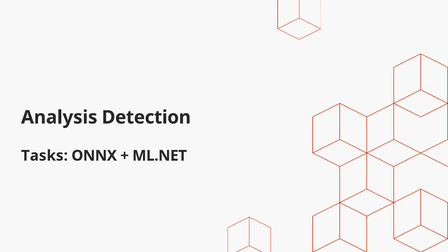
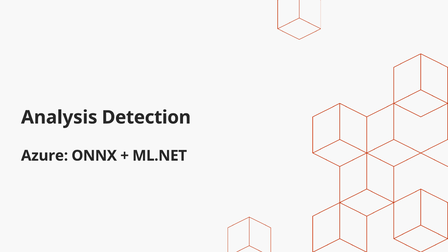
Tasks: Tasks -> Azure
